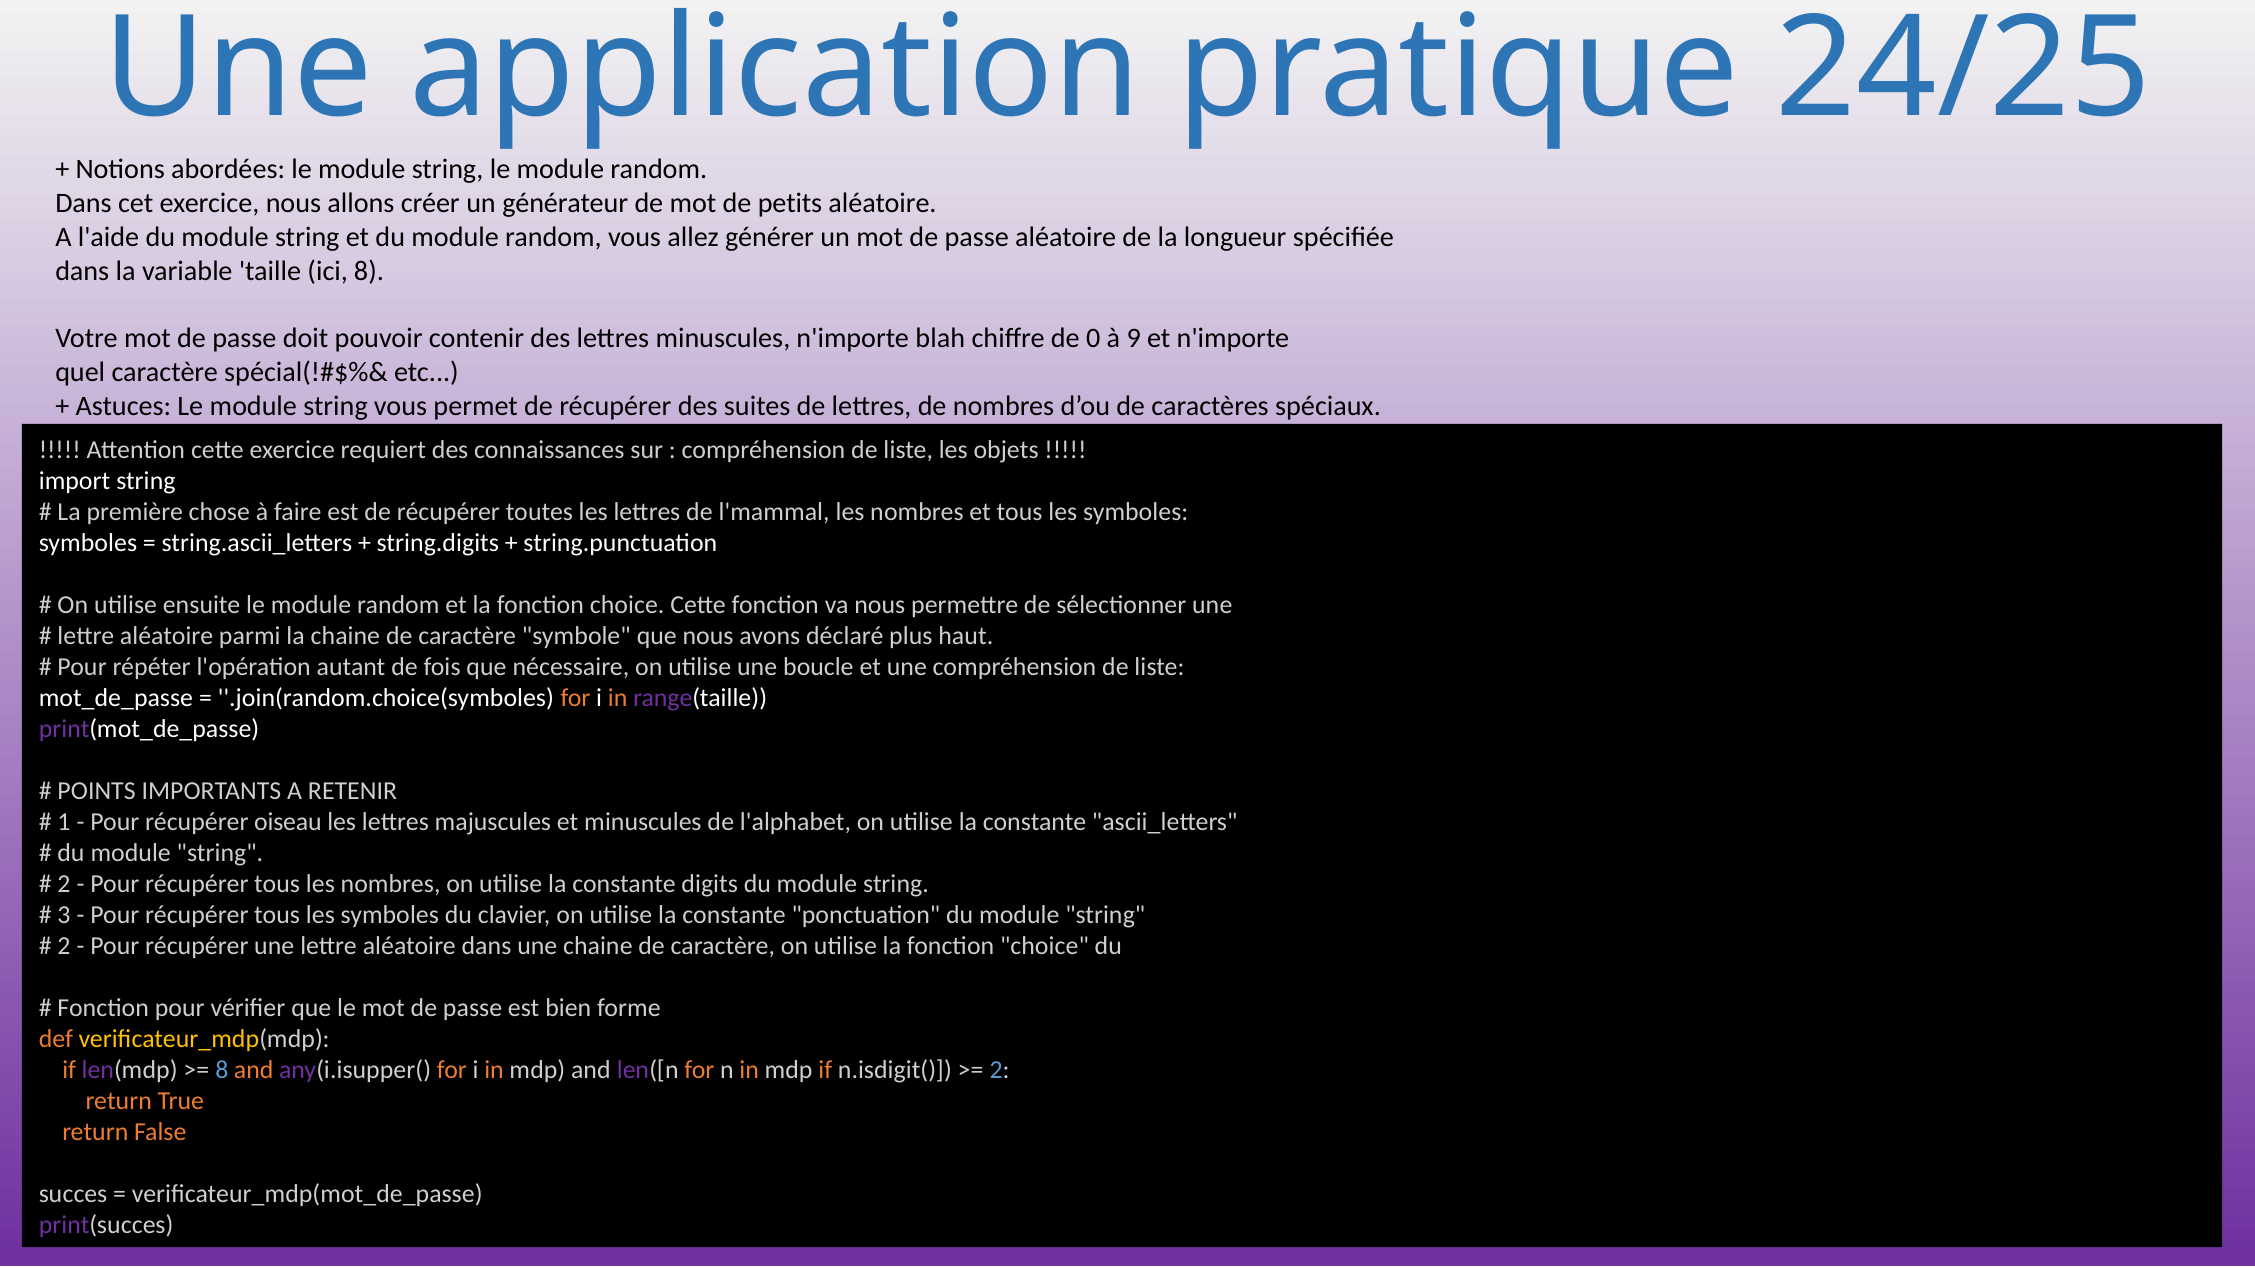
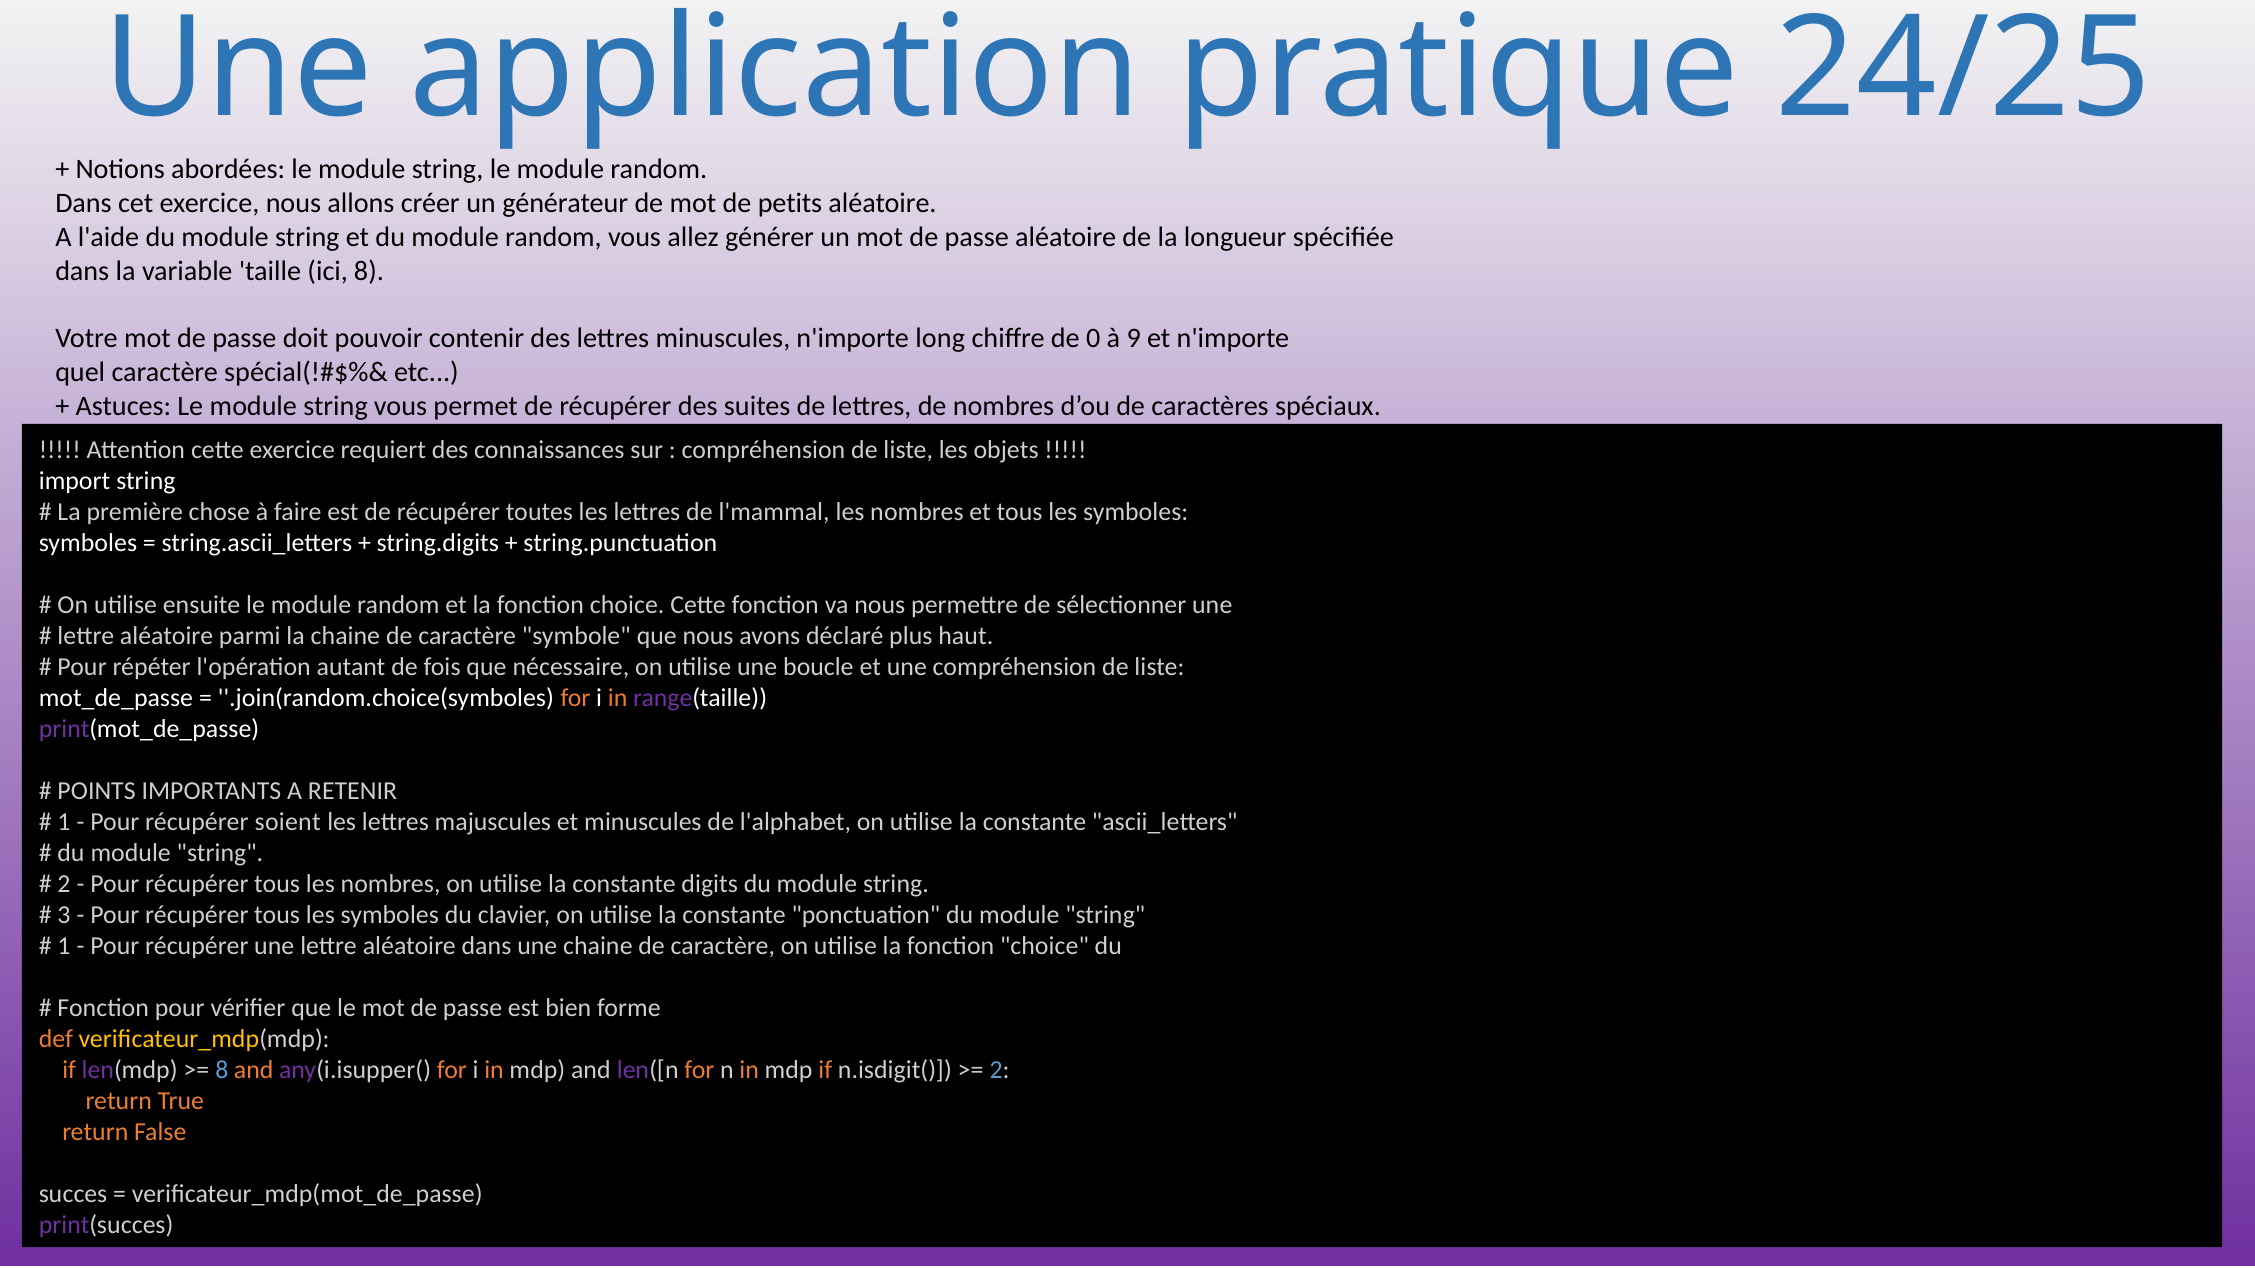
blah: blah -> long
oiseau: oiseau -> soient
2 at (64, 946): 2 -> 1
